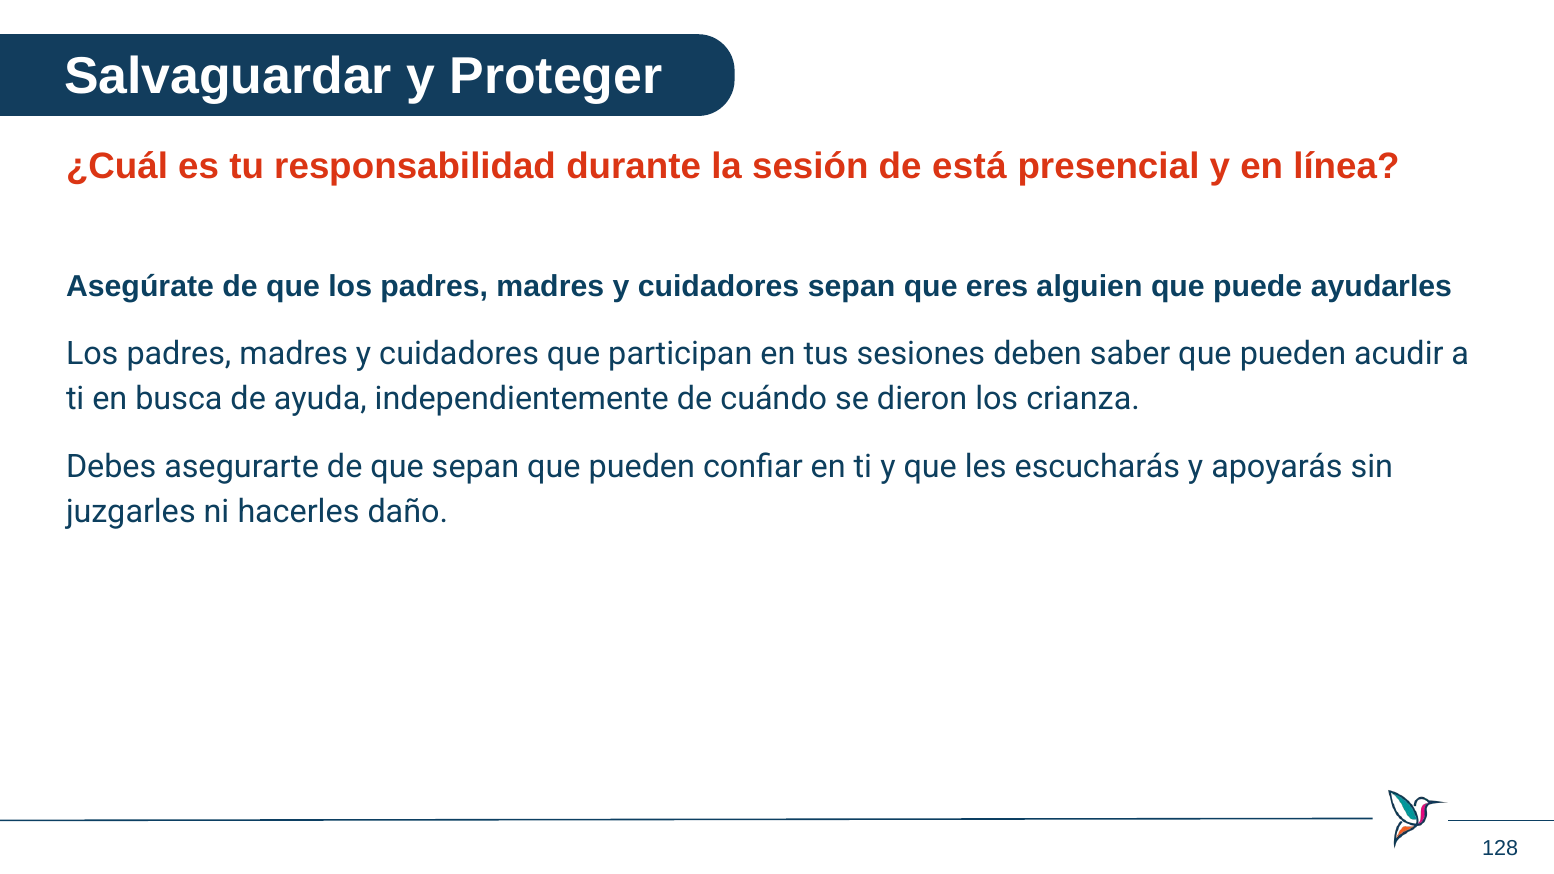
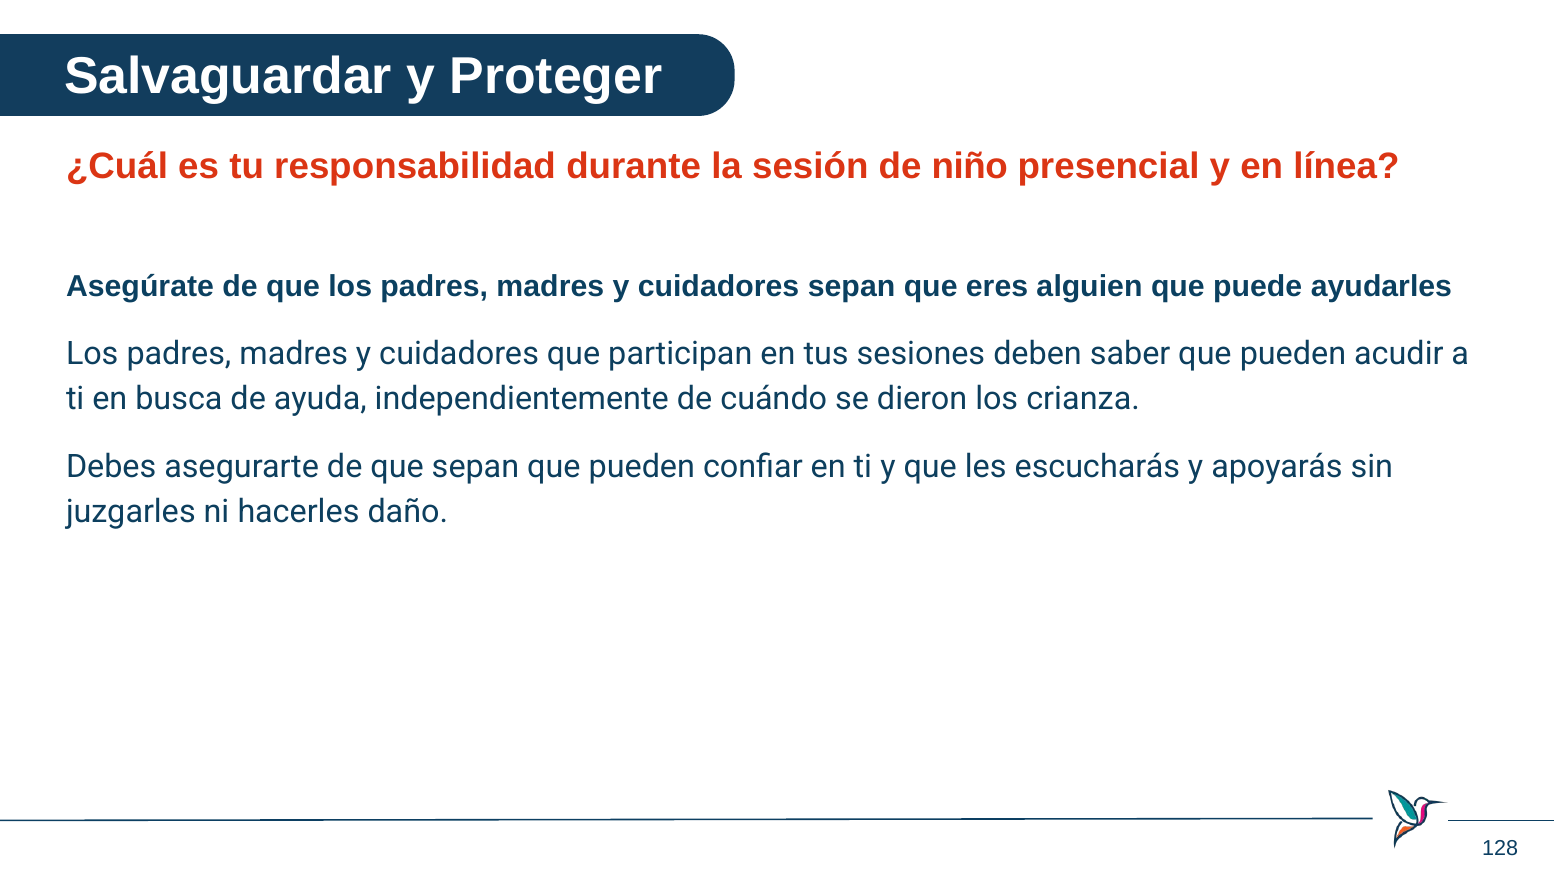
está: está -> niño
